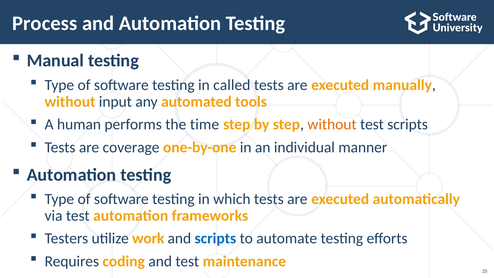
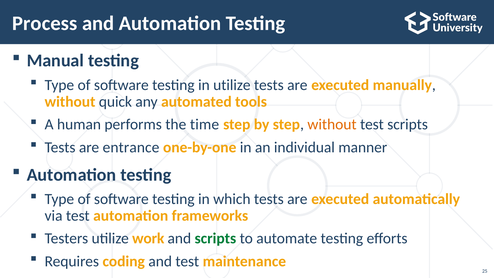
in called: called -> utilize
input: input -> quick
coverage: coverage -> entrance
scripts at (215, 238) colour: blue -> green
